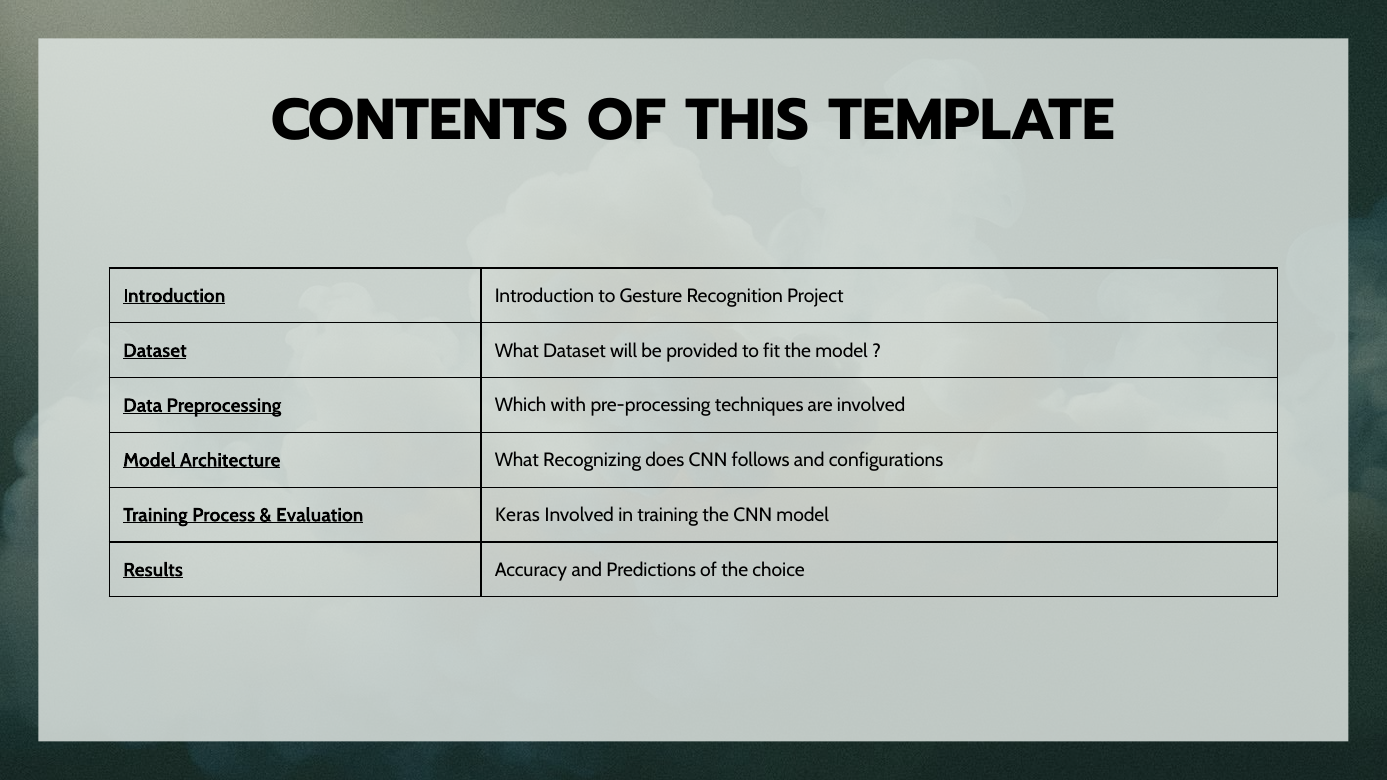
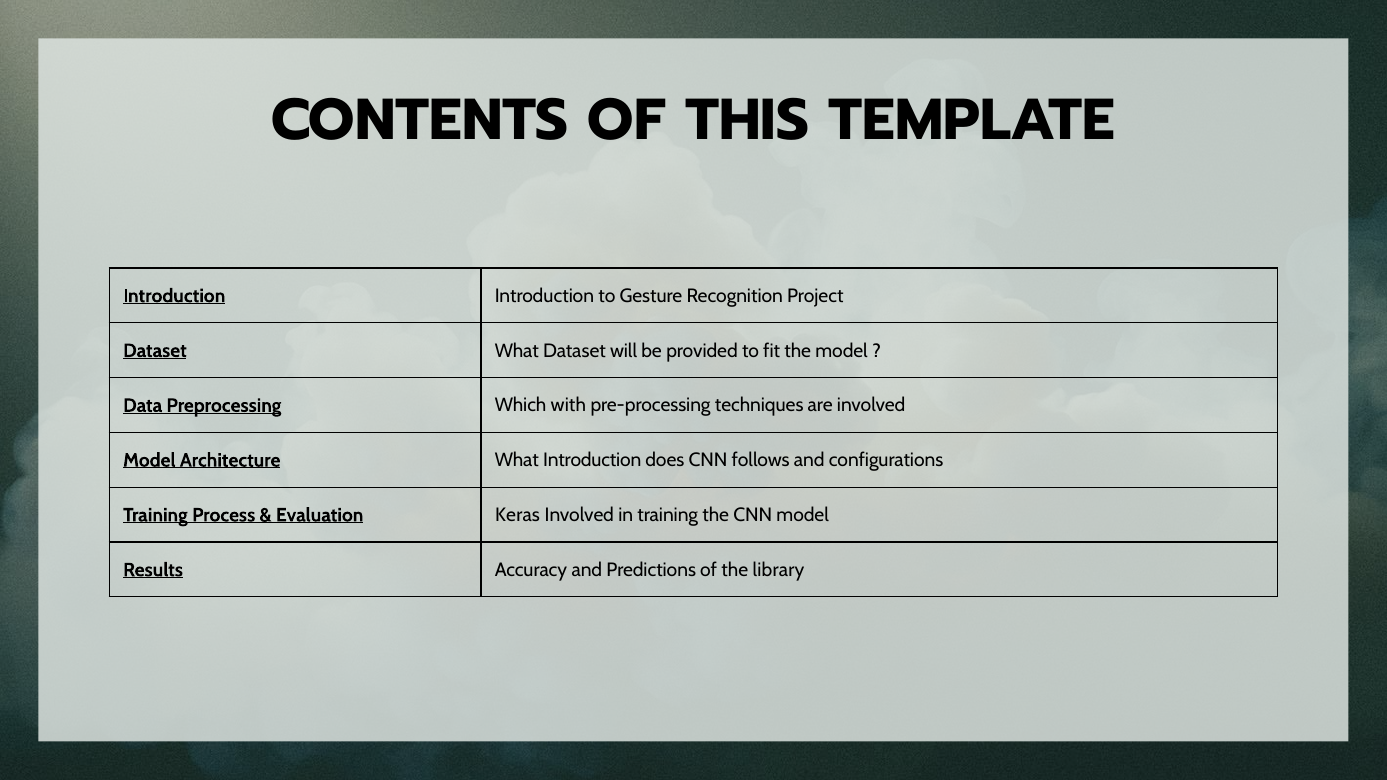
What Recognizing: Recognizing -> Introduction
choice: choice -> library
